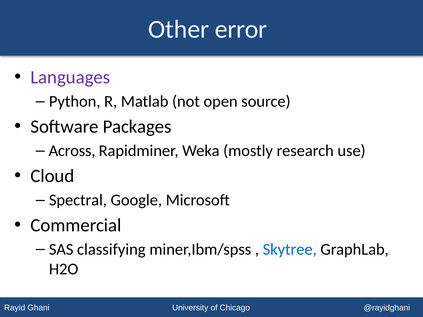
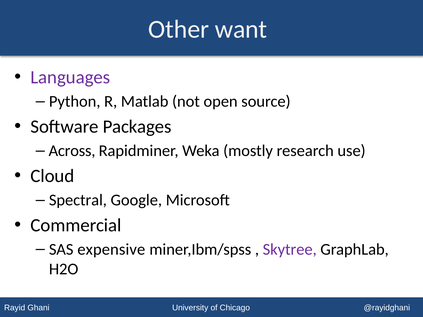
error: error -> want
classifying: classifying -> expensive
Skytree colour: blue -> purple
